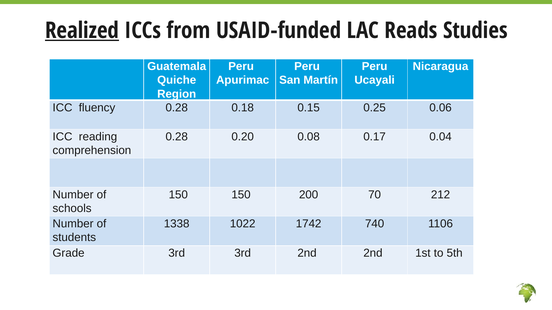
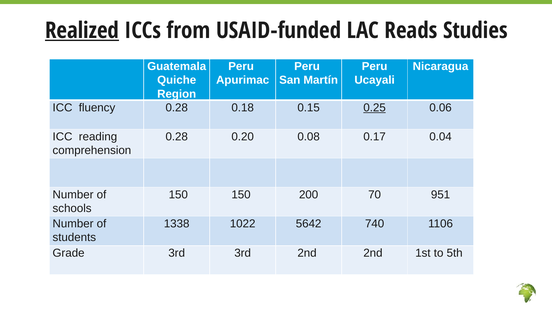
0.25 underline: none -> present
212: 212 -> 951
1742: 1742 -> 5642
